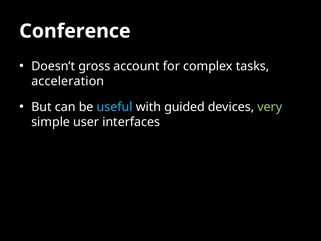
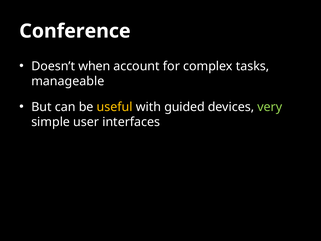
gross: gross -> when
acceleration: acceleration -> manageable
useful colour: light blue -> yellow
